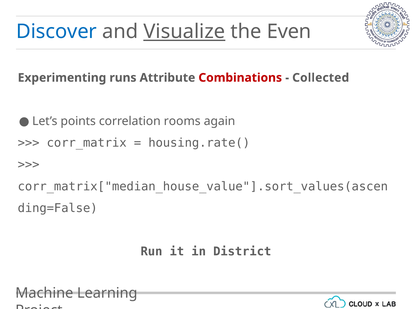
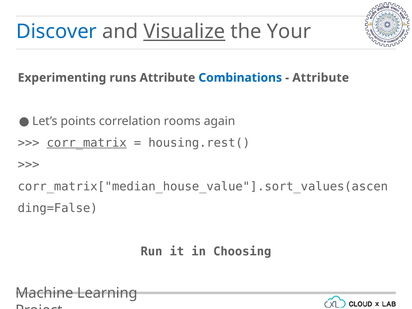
Even: Even -> Your
Combinations colour: red -> blue
Collected at (321, 78): Collected -> Attribute
corr_matrix underline: none -> present
housing.rate(: housing.rate( -> housing.rest(
District: District -> Choosing
